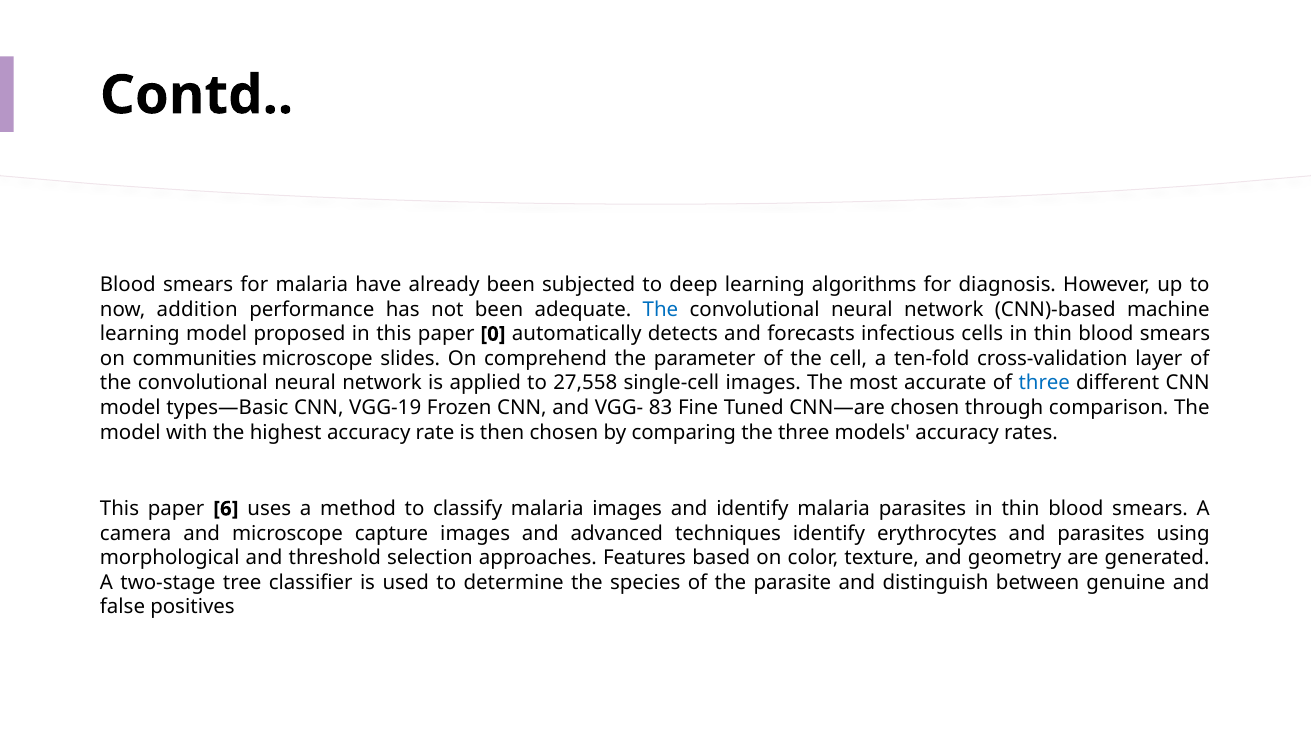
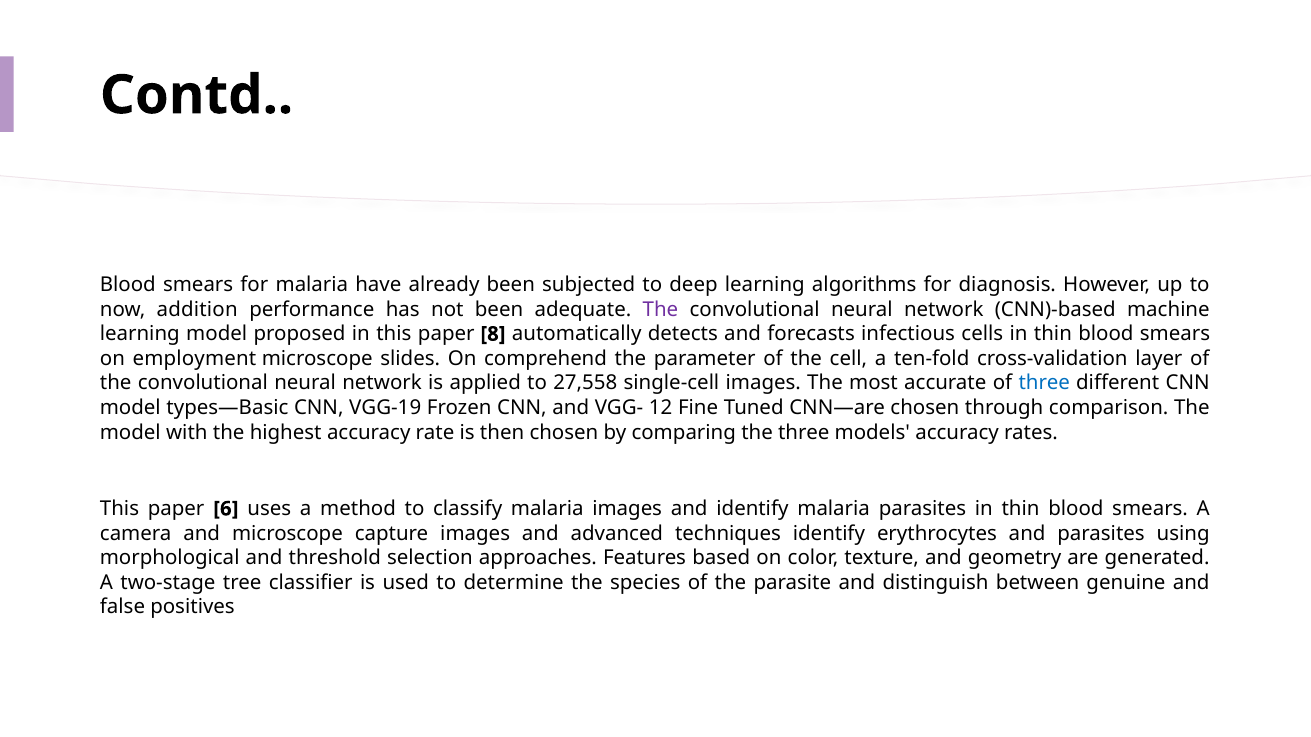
The at (660, 310) colour: blue -> purple
0: 0 -> 8
communities: communities -> employment
83: 83 -> 12
